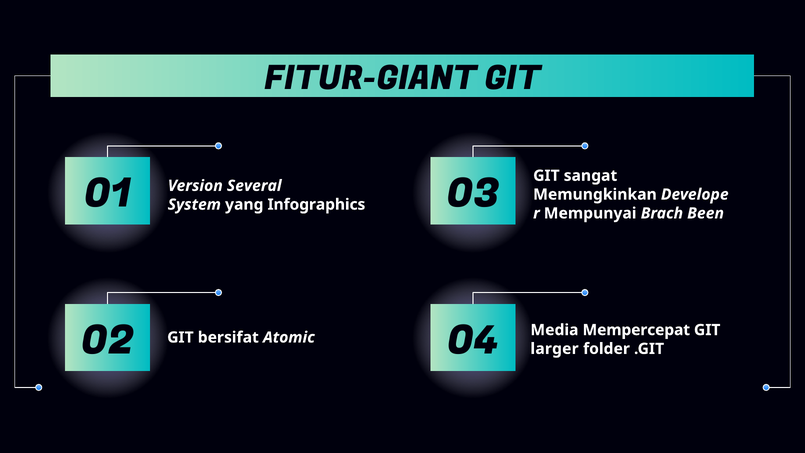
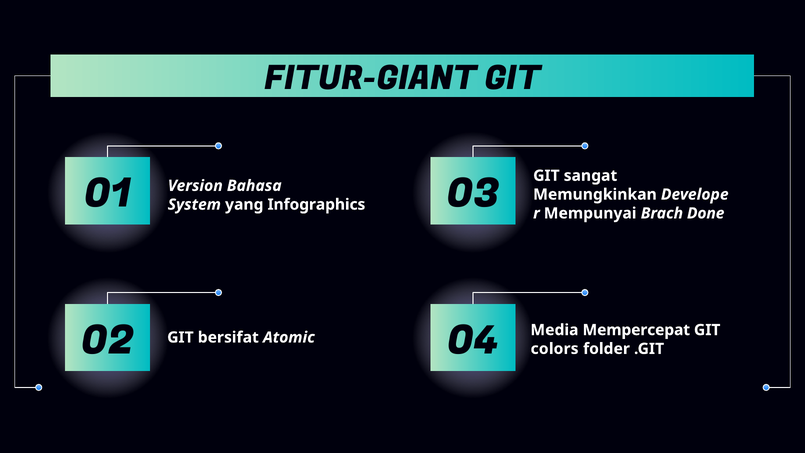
Several: Several -> Bahasa
Been: Been -> Done
larger: larger -> colors
